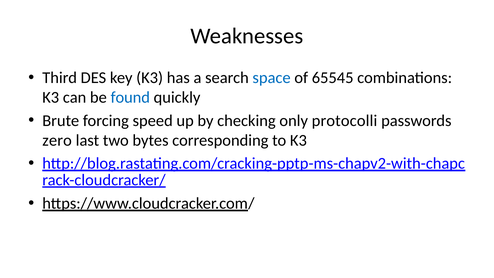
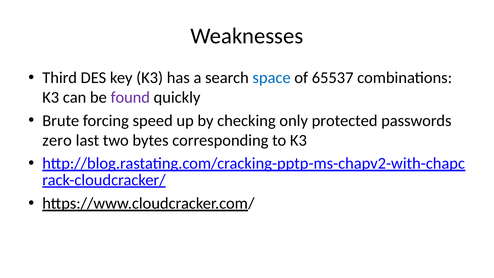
65545: 65545 -> 65537
found colour: blue -> purple
protocolli: protocolli -> protected
